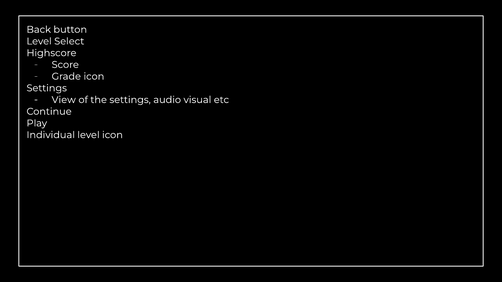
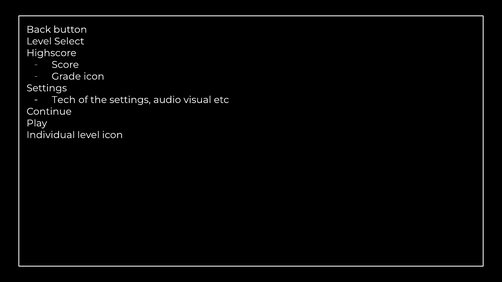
View: View -> Tech
